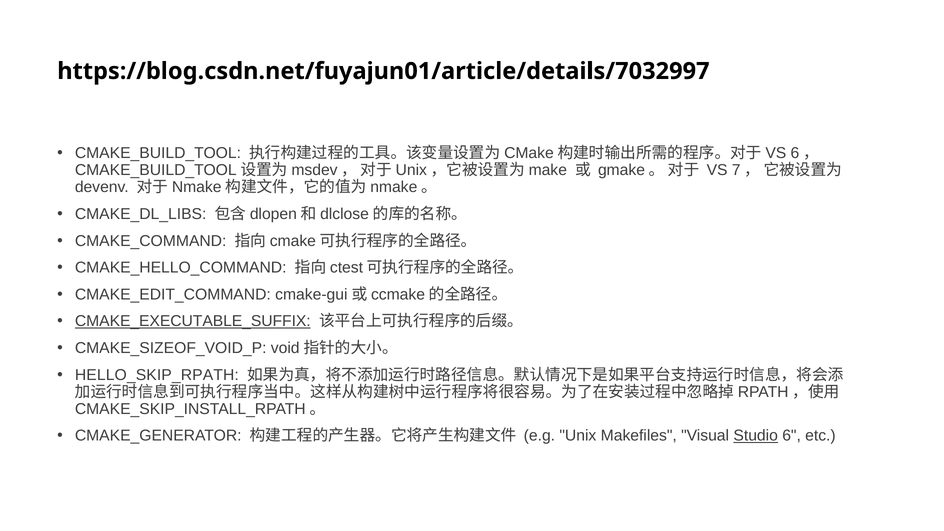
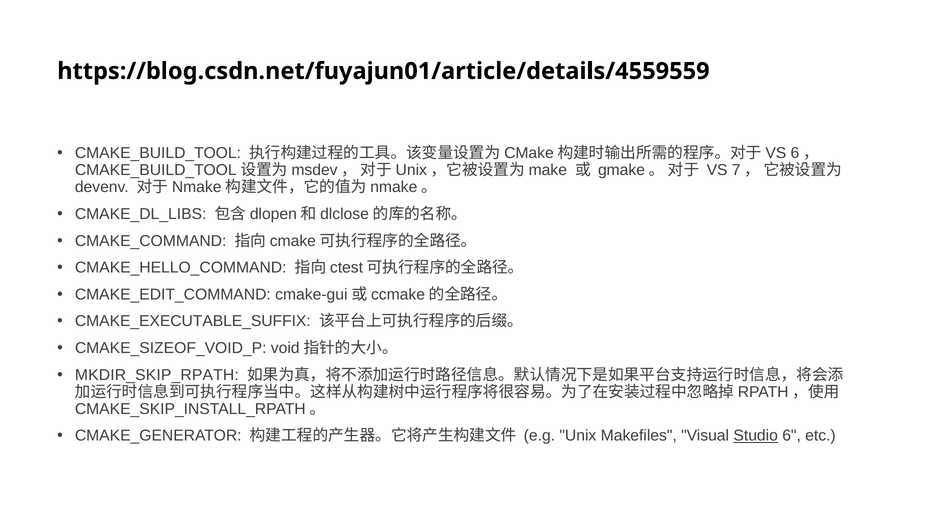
https://blog.csdn.net/fuyajun01/article/details/7032997: https://blog.csdn.net/fuyajun01/article/details/7032997 -> https://blog.csdn.net/fuyajun01/article/details/4559559
CMAKE_EXECUTABLE_SUFFIX underline: present -> none
HELLO_SKIP_RPATH: HELLO_SKIP_RPATH -> MKDIR_SKIP_RPATH
